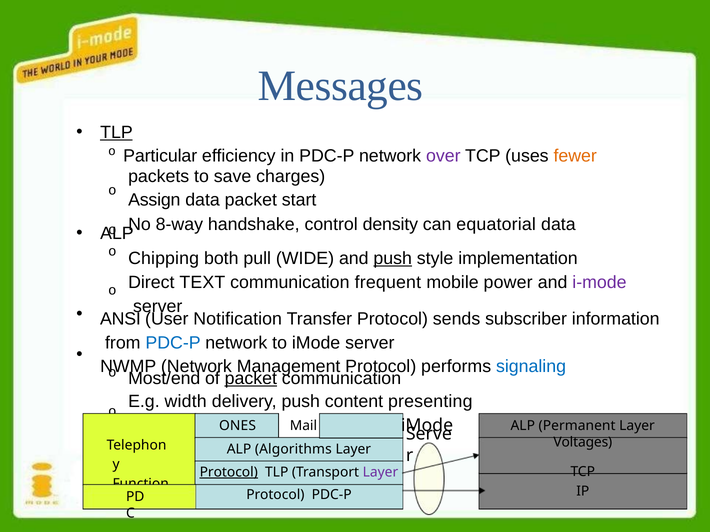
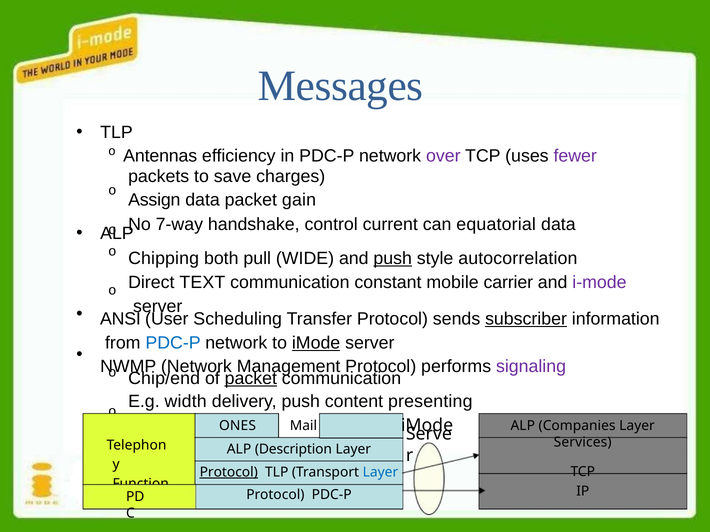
TLP at (116, 133) underline: present -> none
Particular: Particular -> Antennas
fewer colour: orange -> purple
start: start -> gain
8-way: 8-way -> 7-way
density: density -> current
implementation: implementation -> autocorrelation
frequent: frequent -> constant
power: power -> carrier
Notification: Notification -> Scheduling
subscriber underline: none -> present
iMode at (316, 343) underline: none -> present
signaling colour: blue -> purple
Most/end: Most/end -> Chip/end
Permanent: Permanent -> Companies
Voltages: Voltages -> Services
Algorithms: Algorithms -> Description
Layer at (380, 472) colour: purple -> blue
